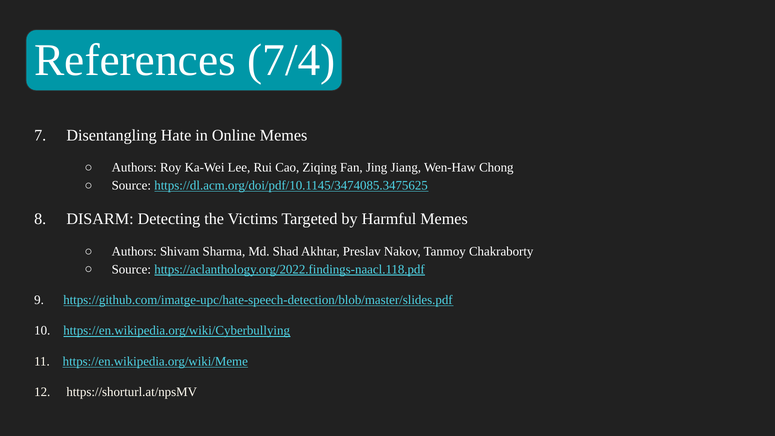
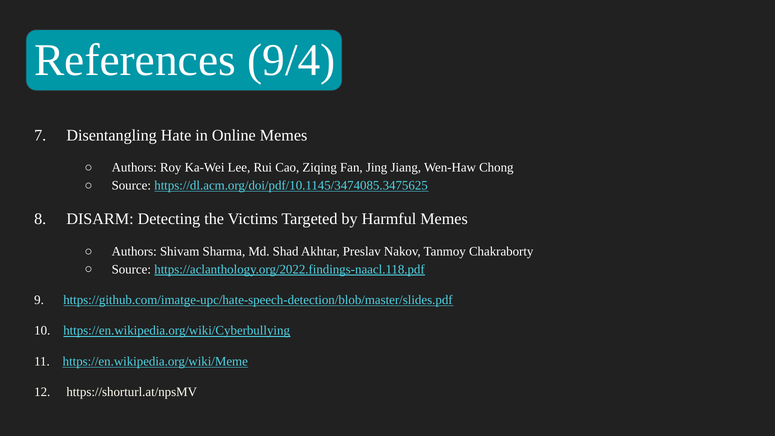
7/4: 7/4 -> 9/4
